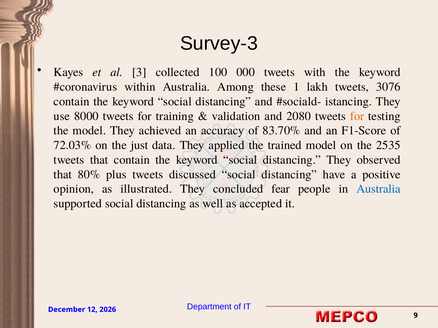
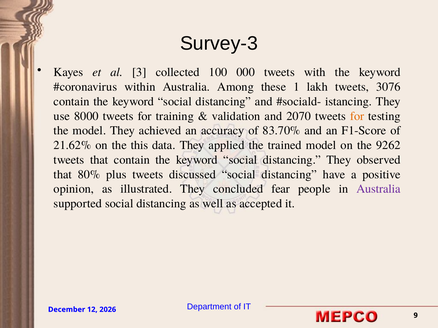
2080: 2080 -> 2070
72.03%: 72.03% -> 21.62%
just: just -> this
2535: 2535 -> 9262
Australia at (378, 189) colour: blue -> purple
